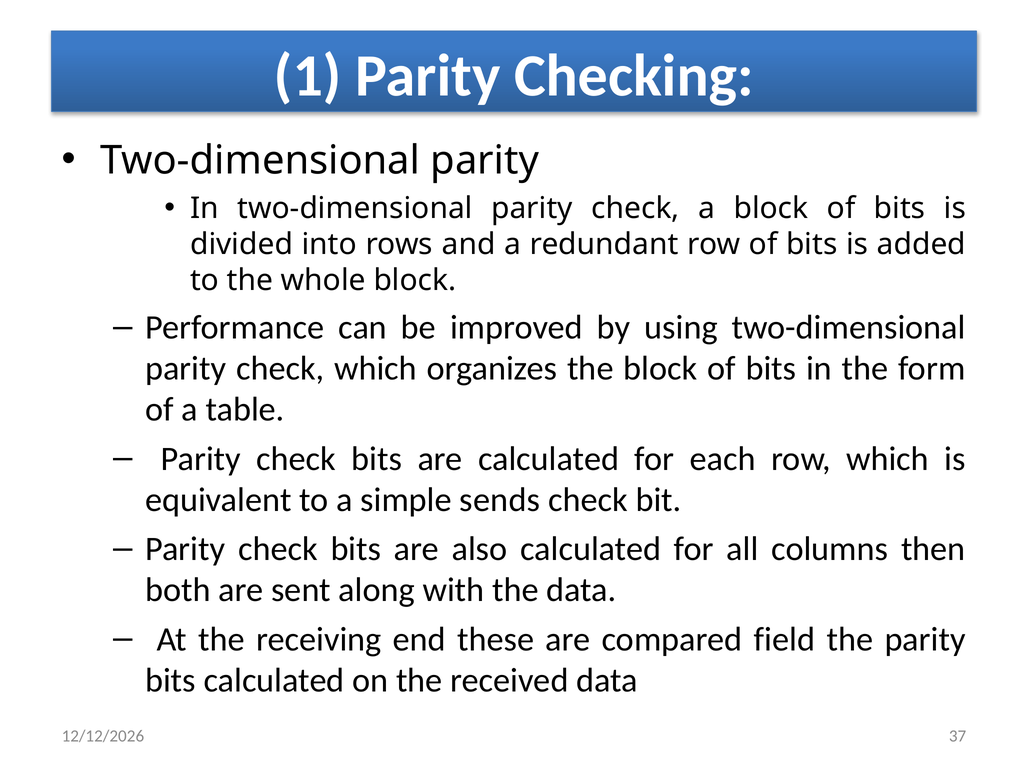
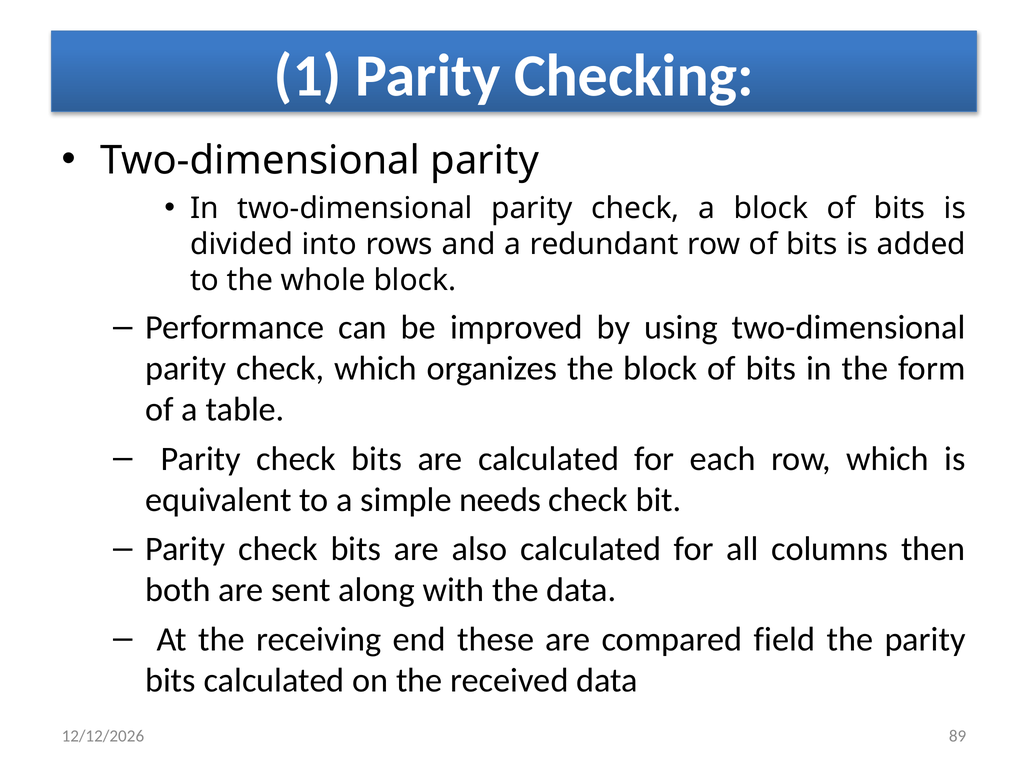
sends: sends -> needs
37: 37 -> 89
